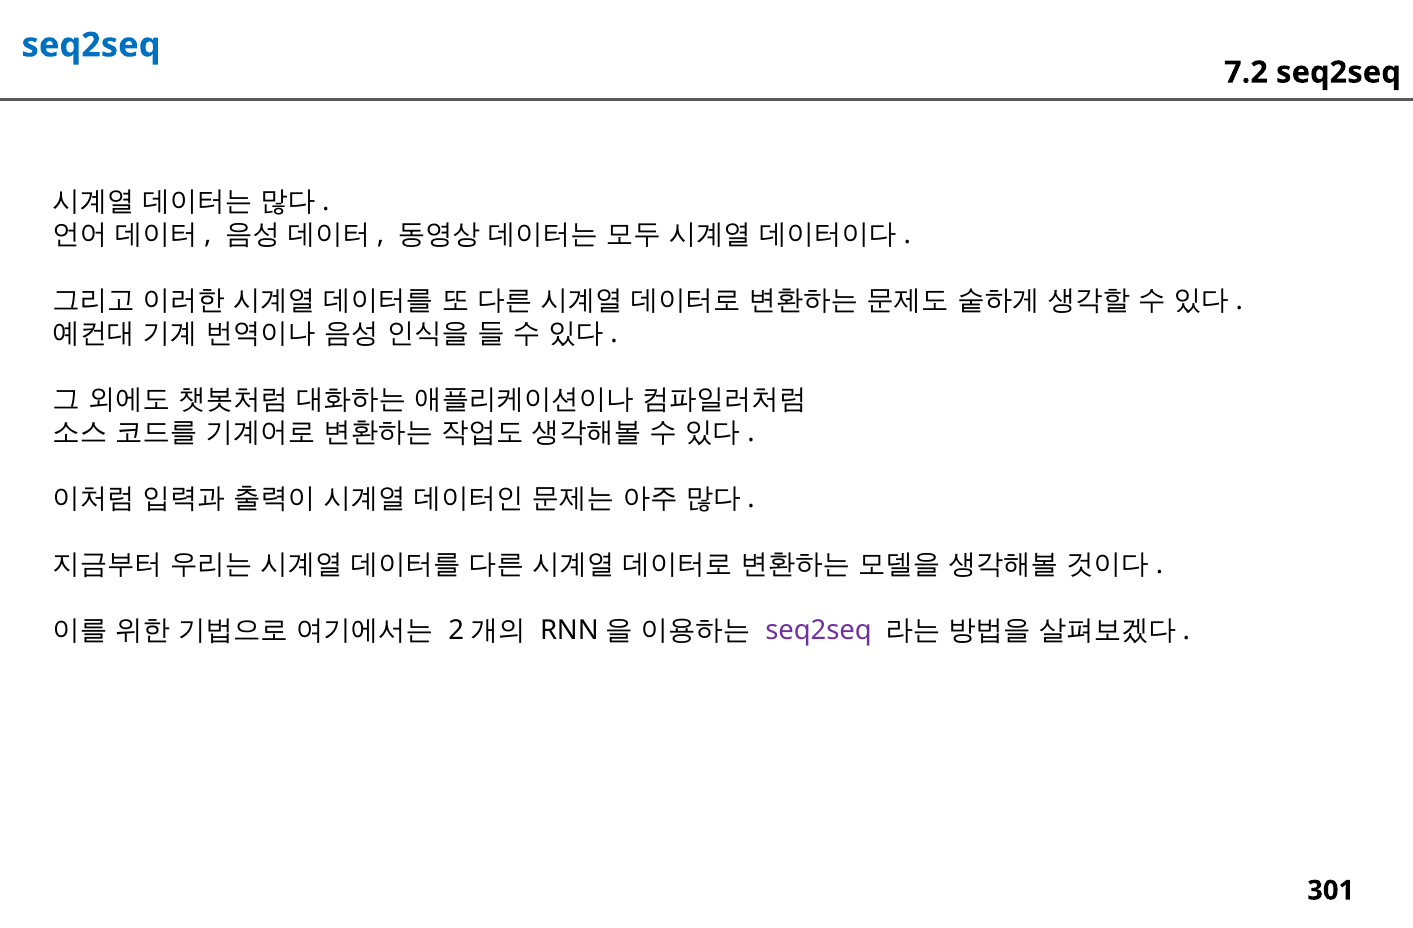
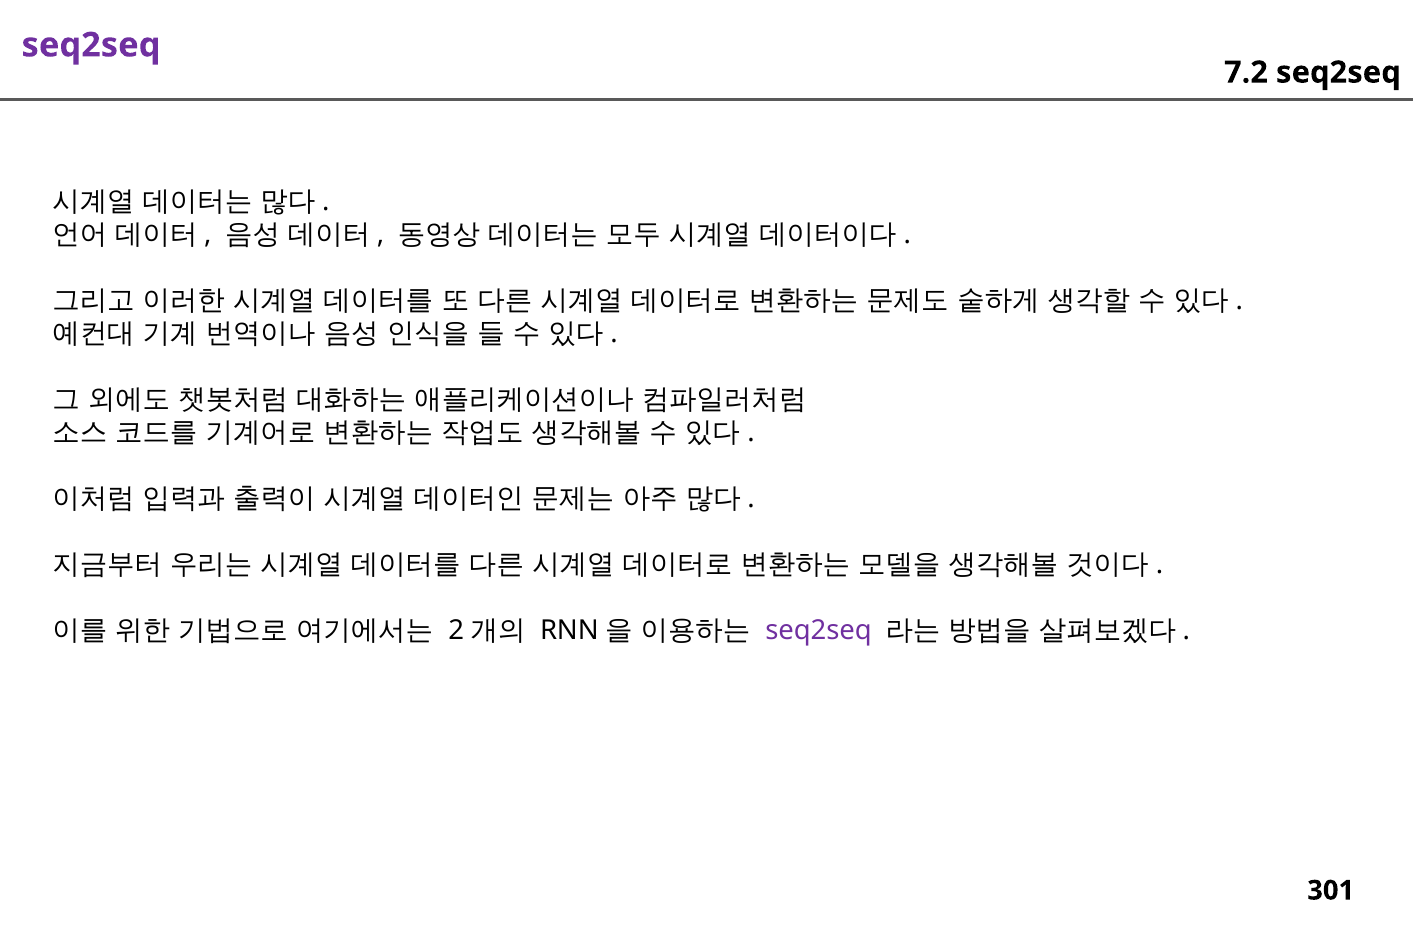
seq2seq at (91, 45) colour: blue -> purple
